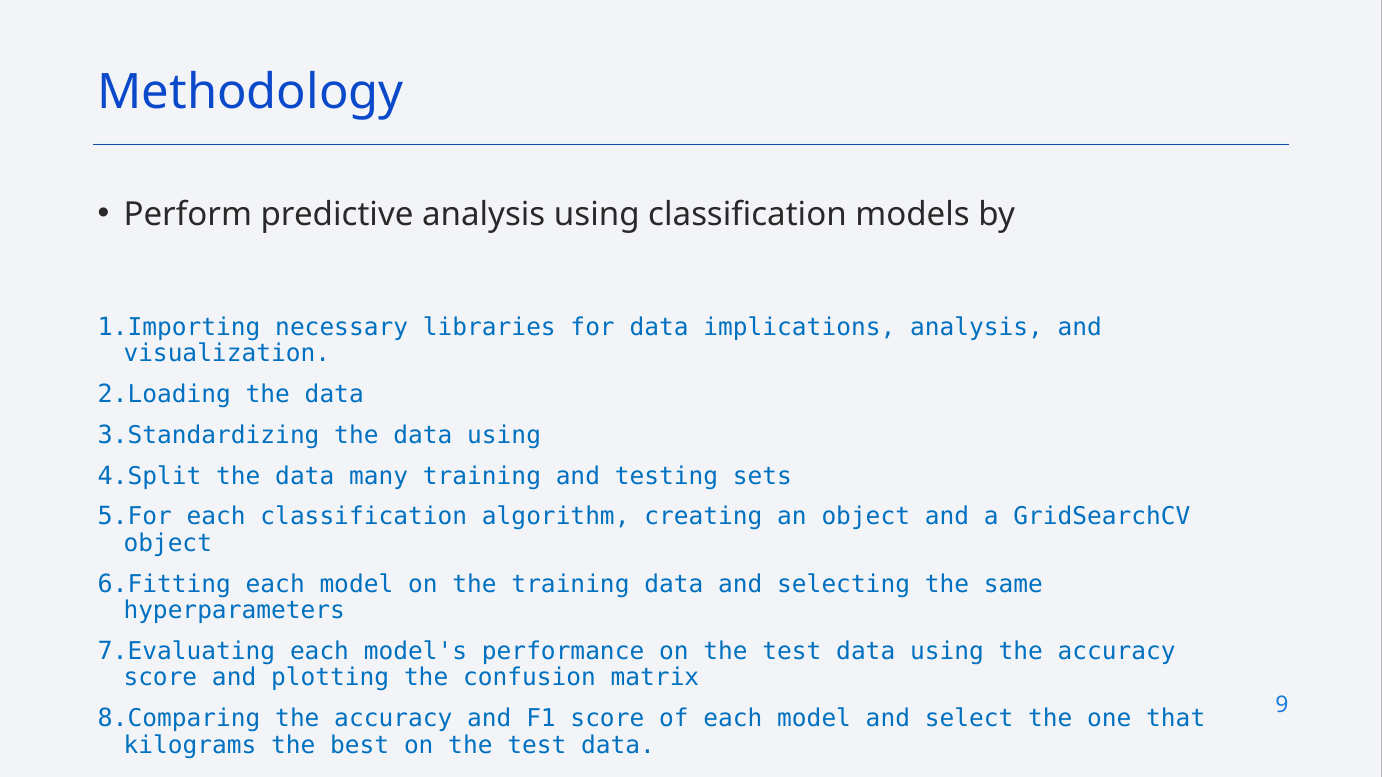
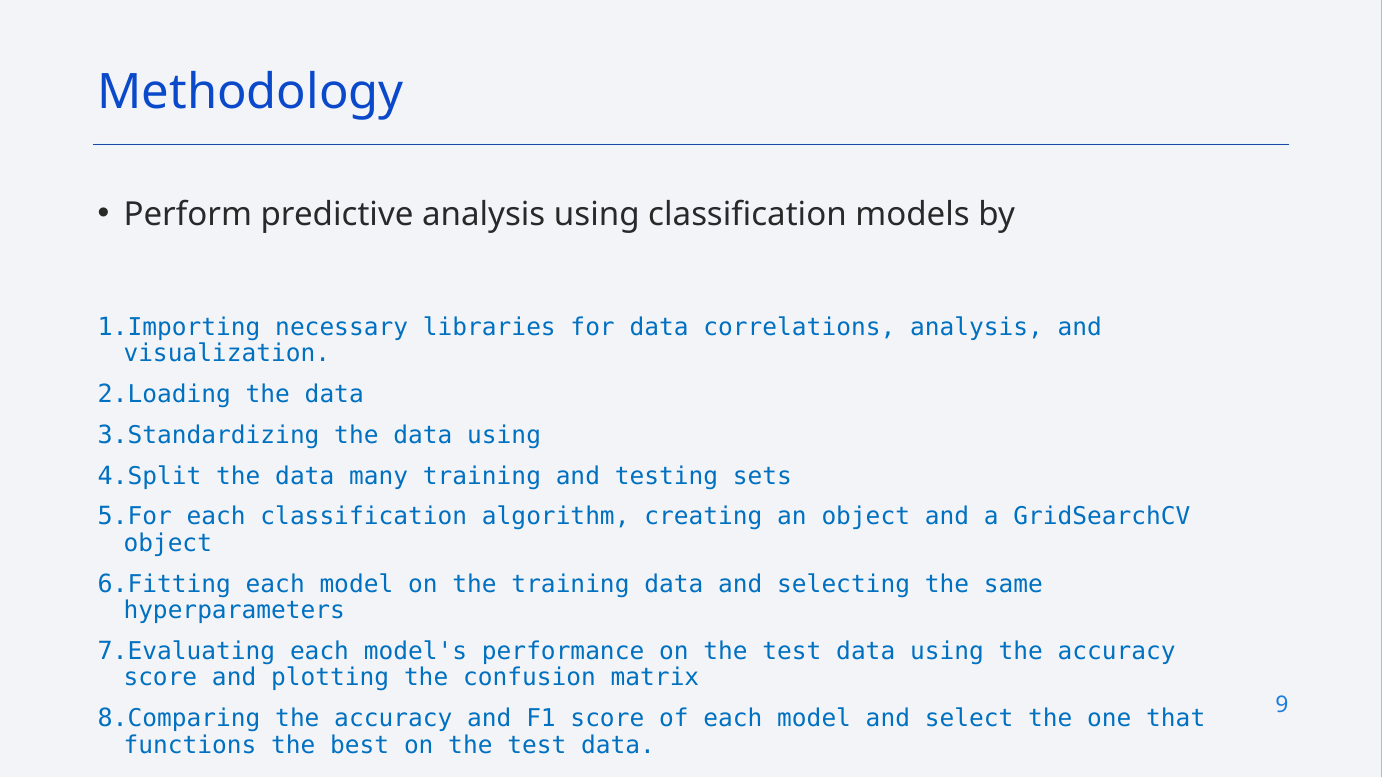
implications: implications -> correlations
kilograms: kilograms -> functions
